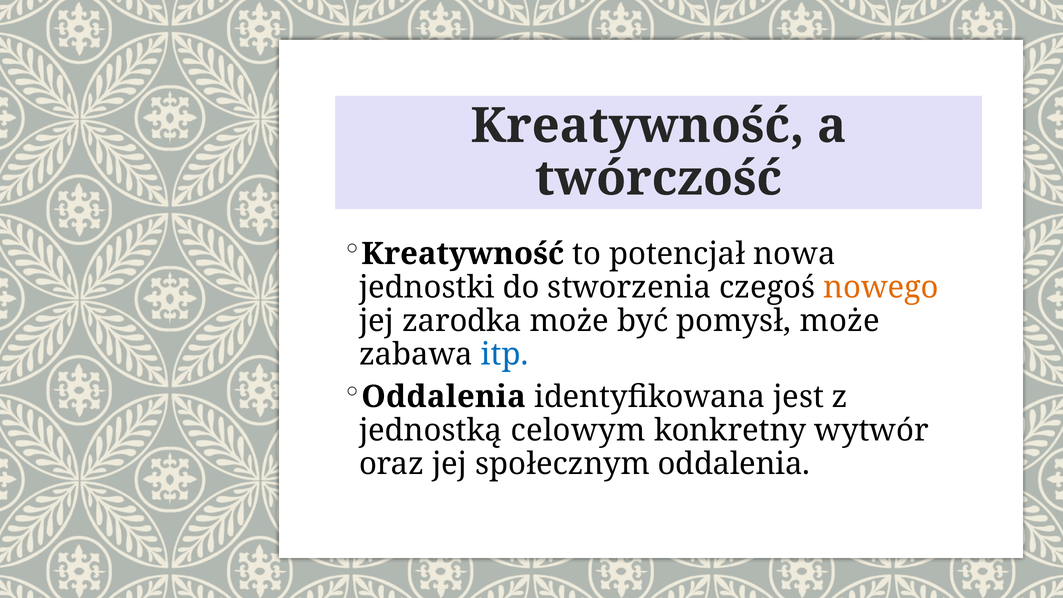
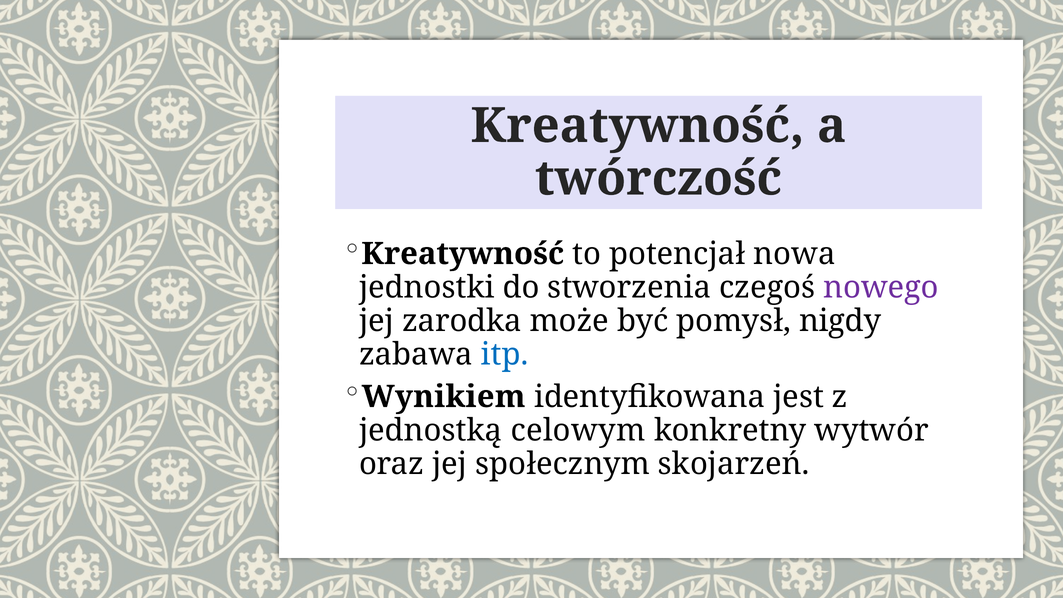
nowego colour: orange -> purple
pomysł może: może -> nigdy
Oddalenia at (444, 397): Oddalenia -> Wynikiem
społecznym oddalenia: oddalenia -> skojarzeń
